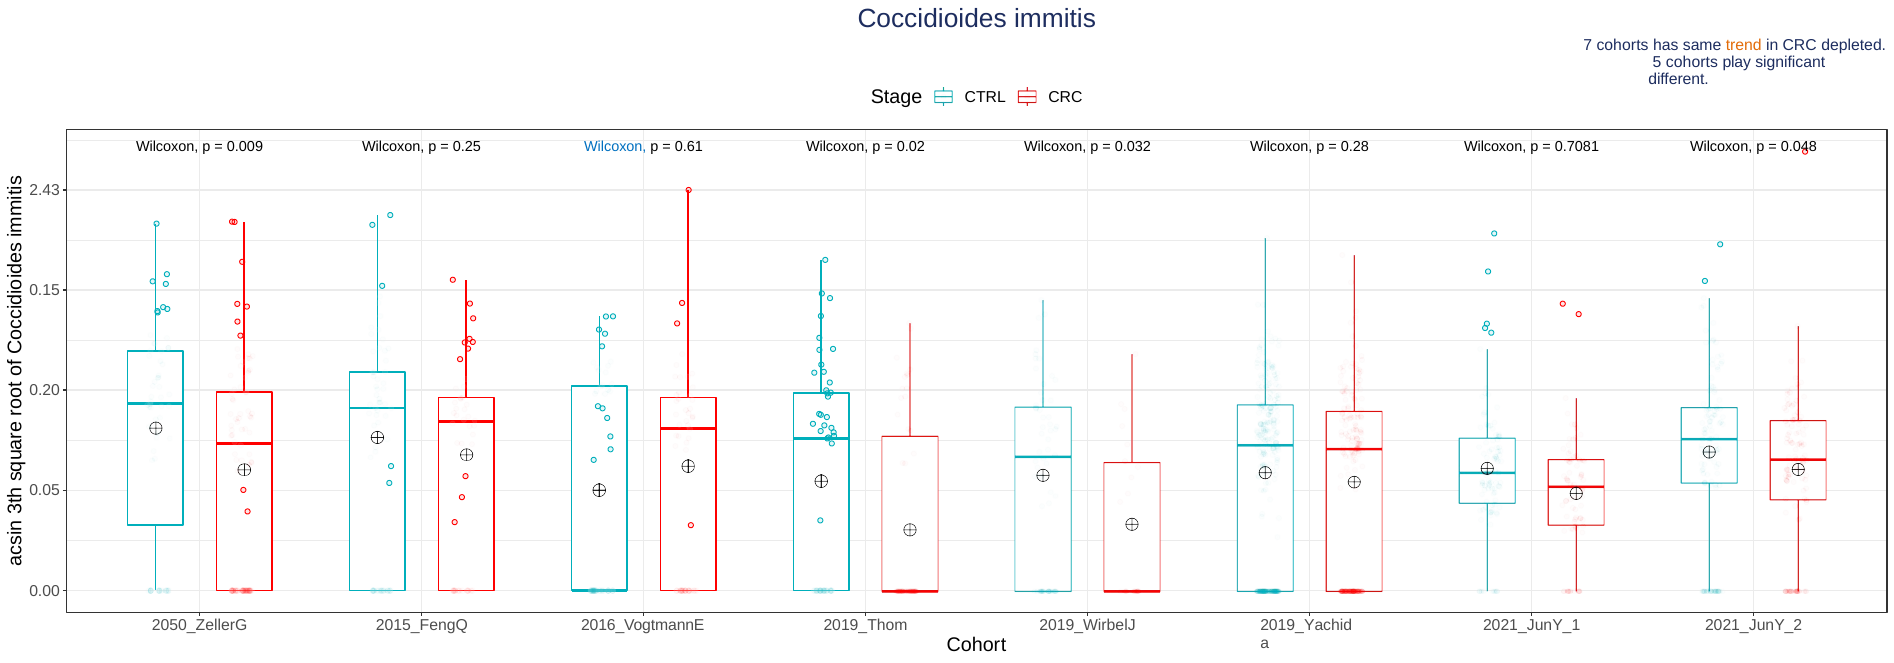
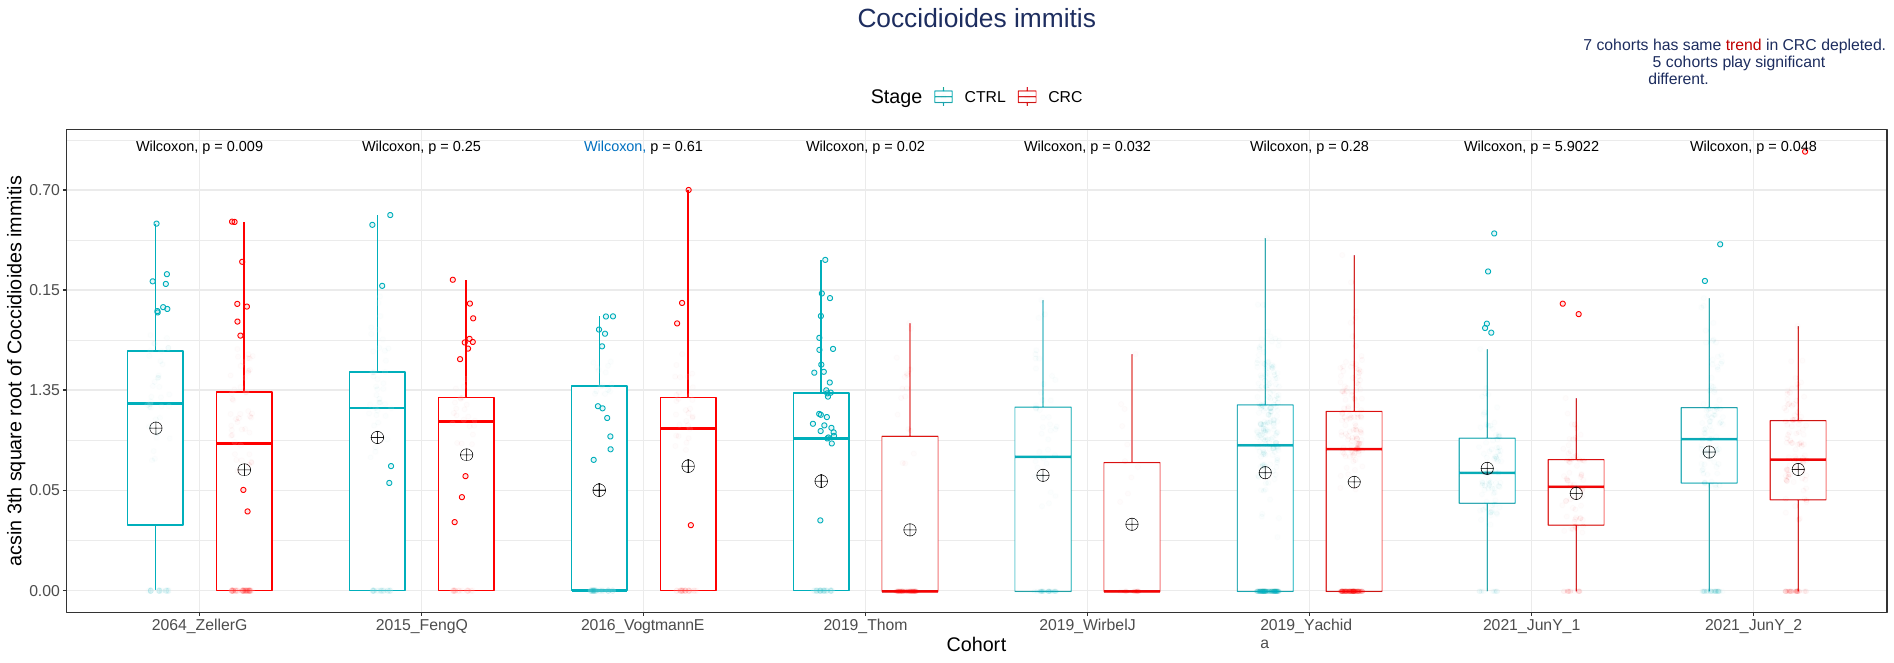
trend colour: orange -> red
0.7081: 0.7081 -> 5.9022
2.43: 2.43 -> 0.70
0.20: 0.20 -> 1.35
2050_ZellerG: 2050_ZellerG -> 2064_ZellerG
